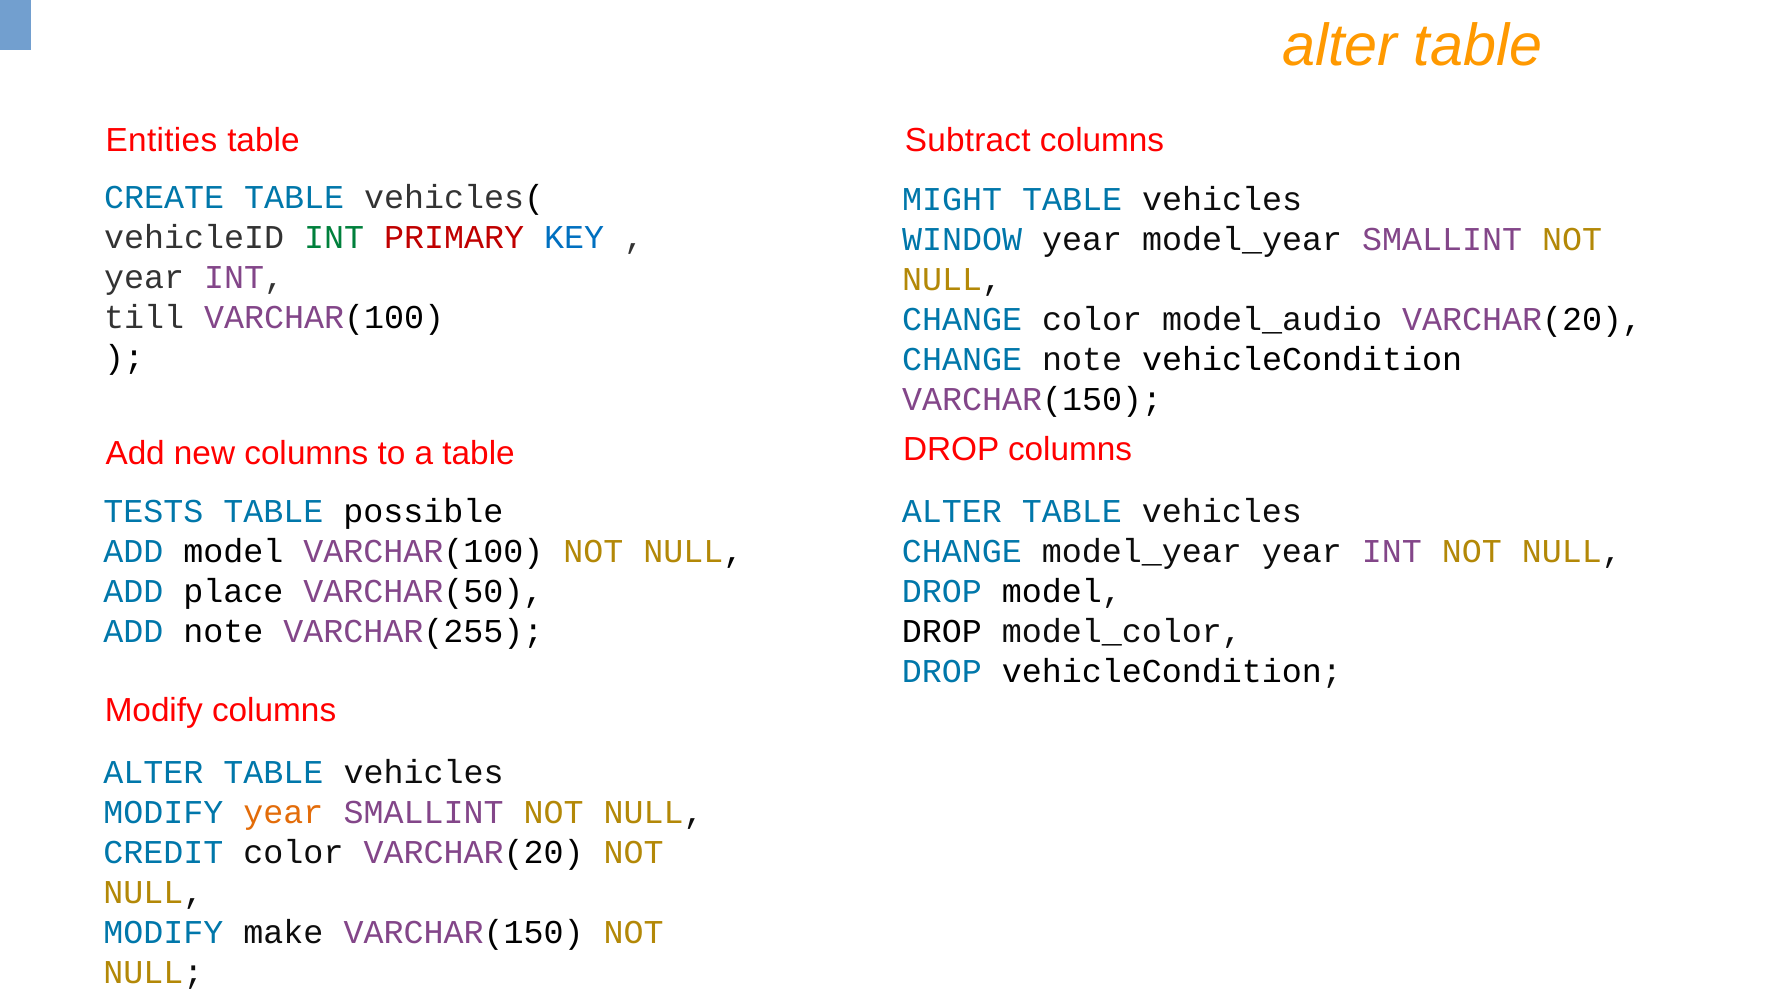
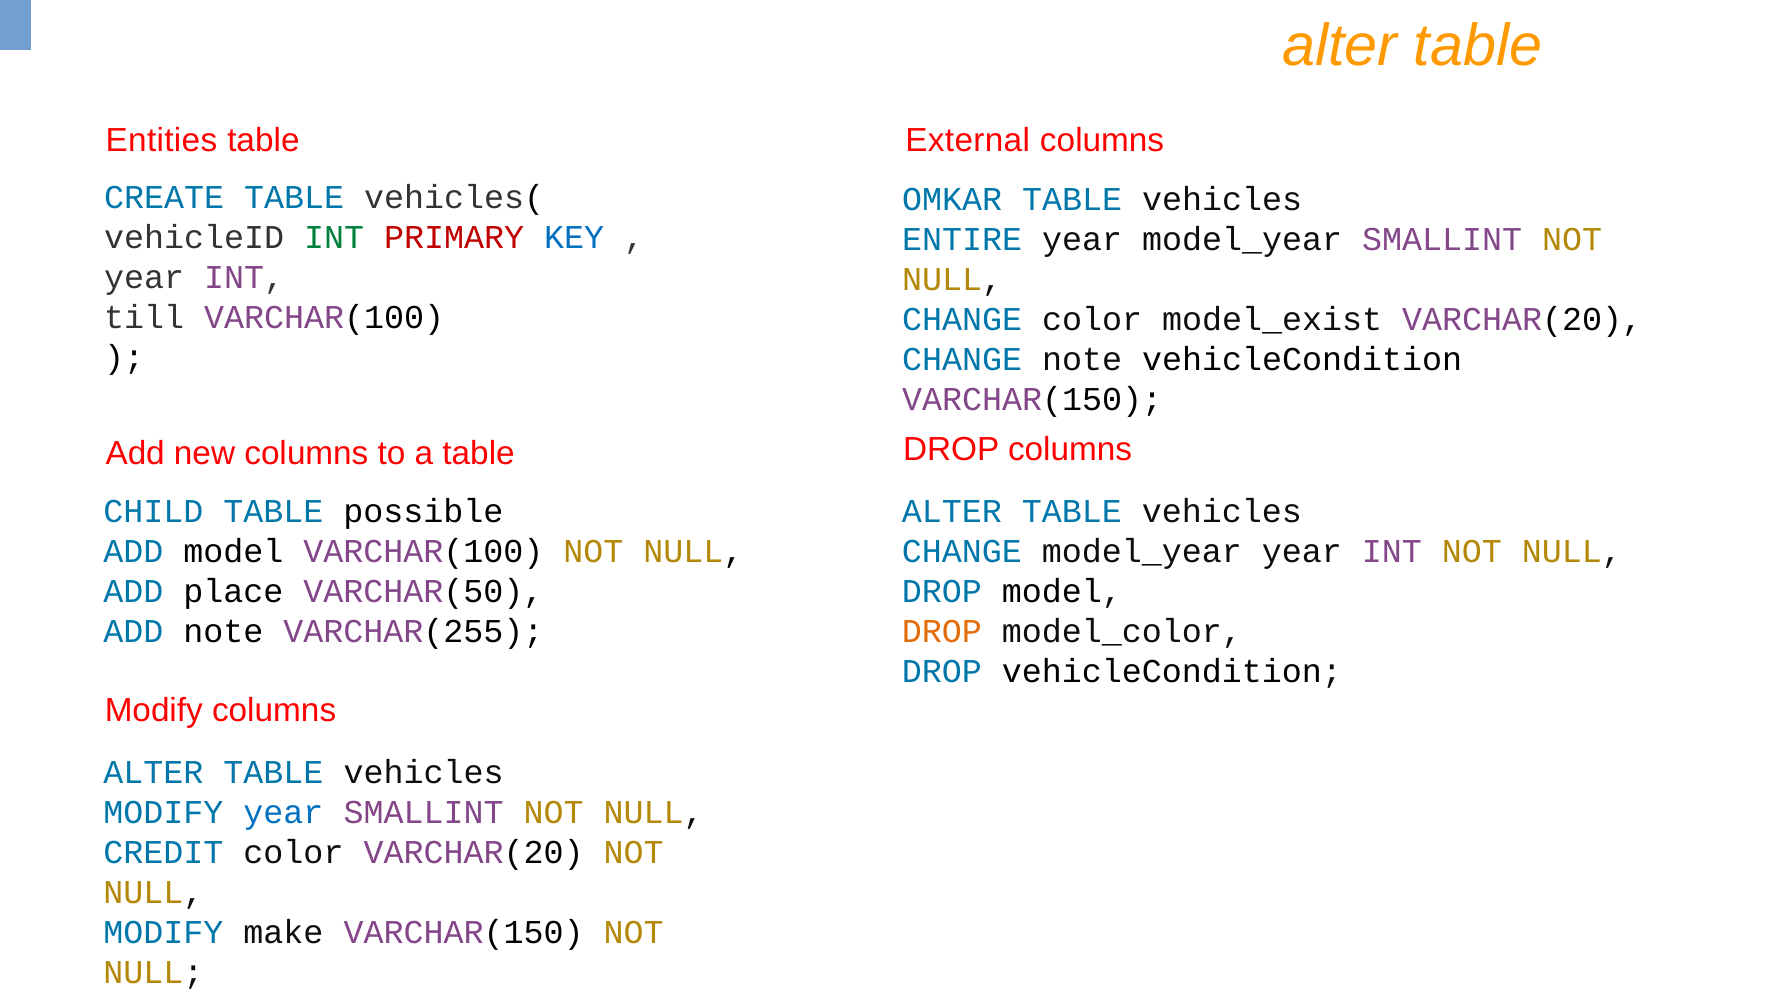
Subtract: Subtract -> External
MIGHT: MIGHT -> OMKAR
WINDOW: WINDOW -> ENTIRE
model_audio: model_audio -> model_exist
TESTS: TESTS -> CHILD
DROP at (942, 631) colour: black -> orange
year at (283, 812) colour: orange -> blue
